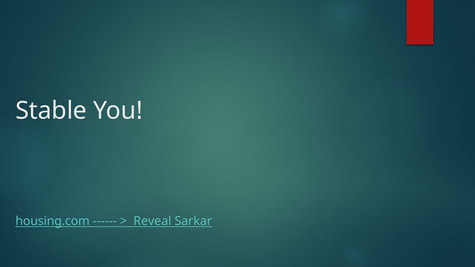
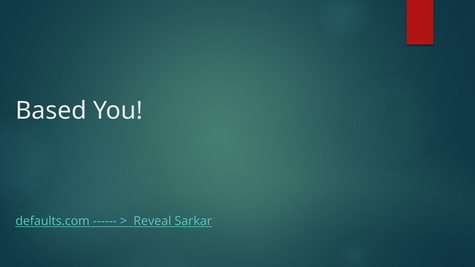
Stable: Stable -> Based
housing.com: housing.com -> defaults.com
